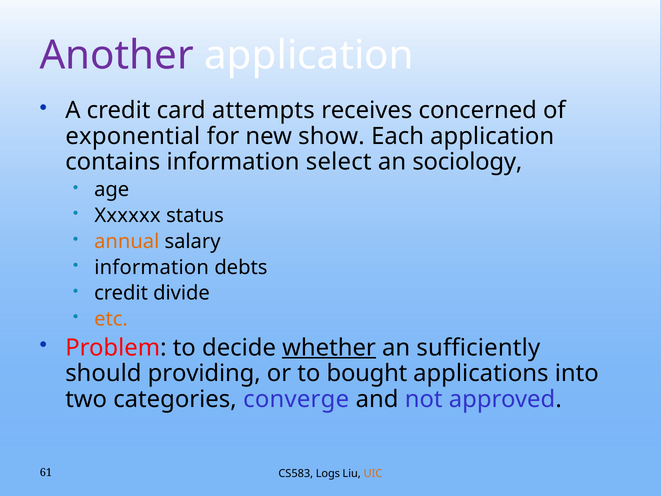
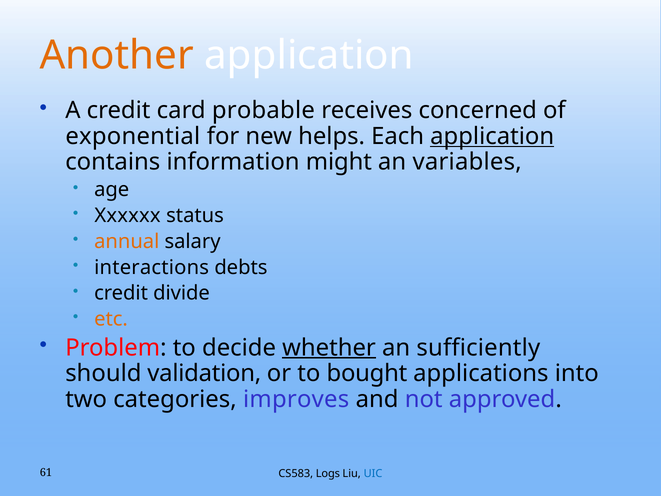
Another colour: purple -> orange
attempts: attempts -> probable
show: show -> helps
application at (492, 136) underline: none -> present
select: select -> might
sociology: sociology -> variables
information at (152, 267): information -> interactions
providing: providing -> validation
converge: converge -> improves
UIC colour: orange -> blue
